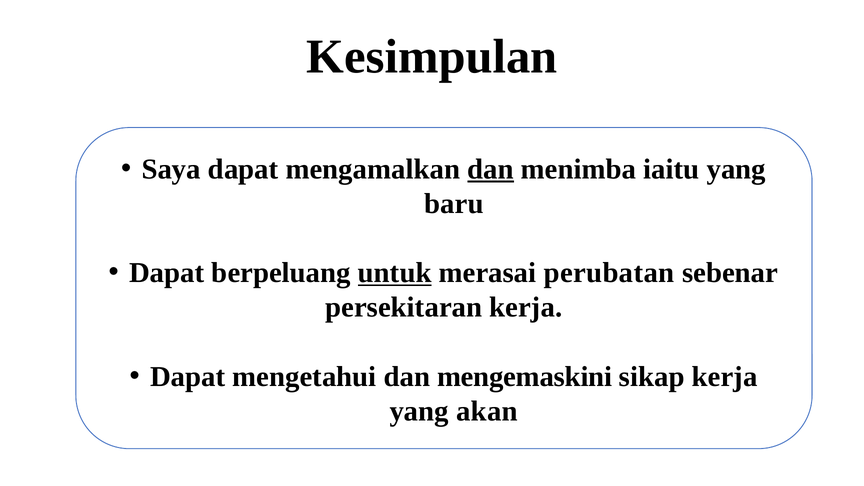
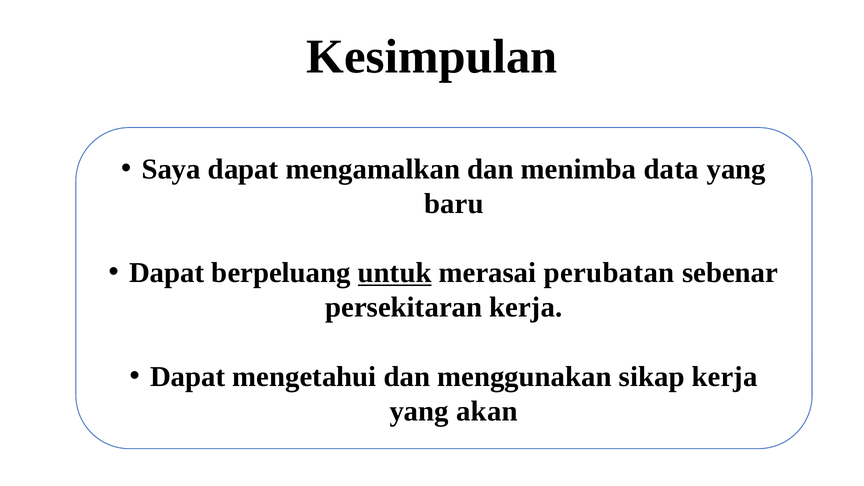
dan at (491, 169) underline: present -> none
iaitu: iaitu -> data
mengemaskini: mengemaskini -> menggunakan
